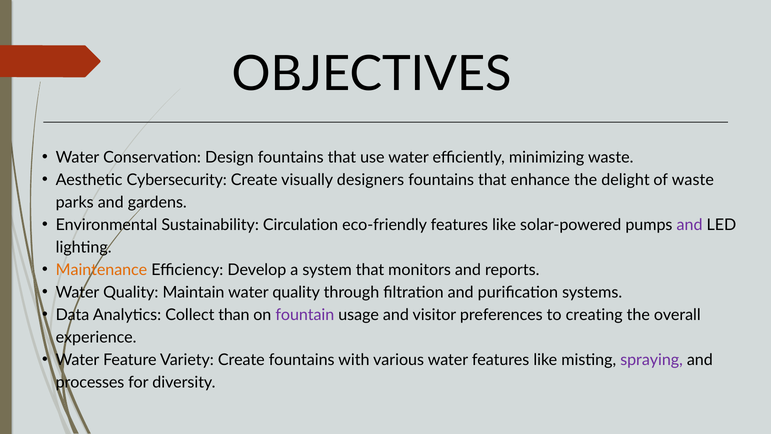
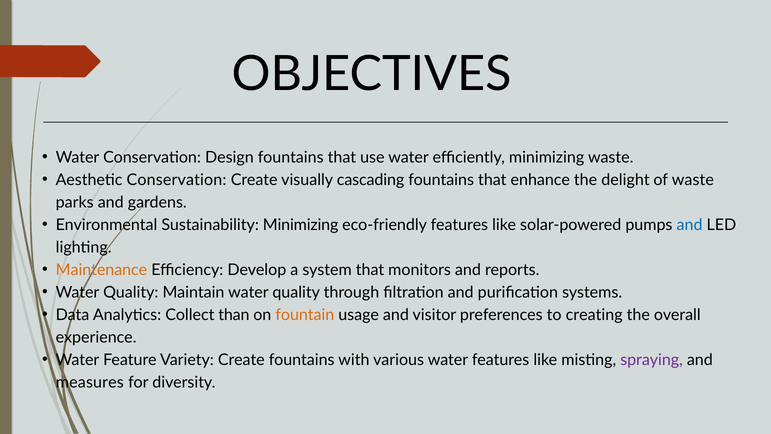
Aesthetic Cybersecurity: Cybersecurity -> Conservation
designers: designers -> cascading
Sustainability Circulation: Circulation -> Minimizing
and at (690, 225) colour: purple -> blue
fountain colour: purple -> orange
processes: processes -> measures
